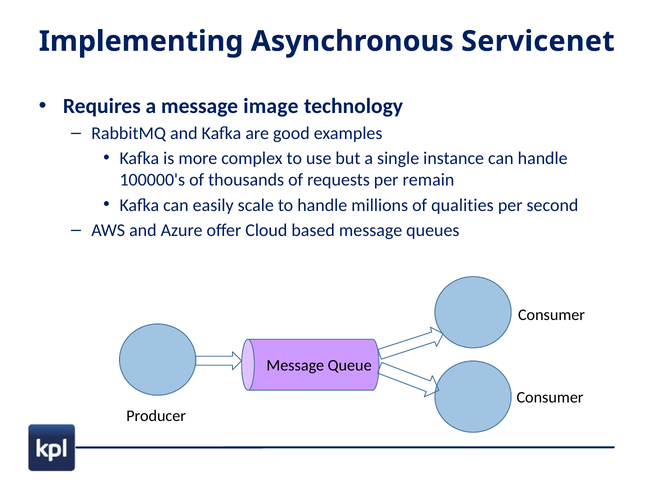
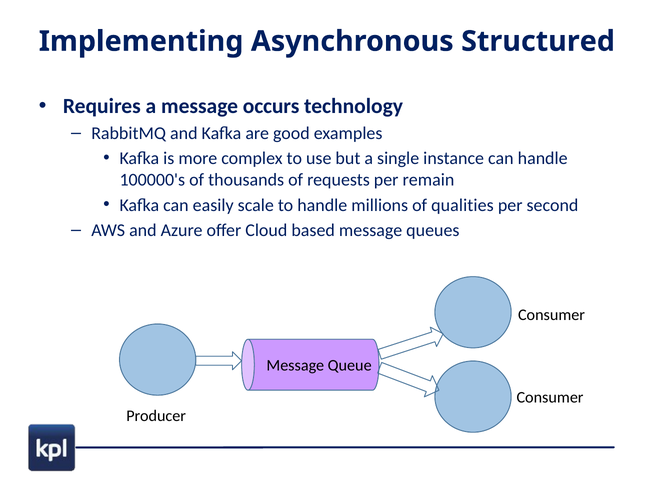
Servicenet: Servicenet -> Structured
image: image -> occurs
